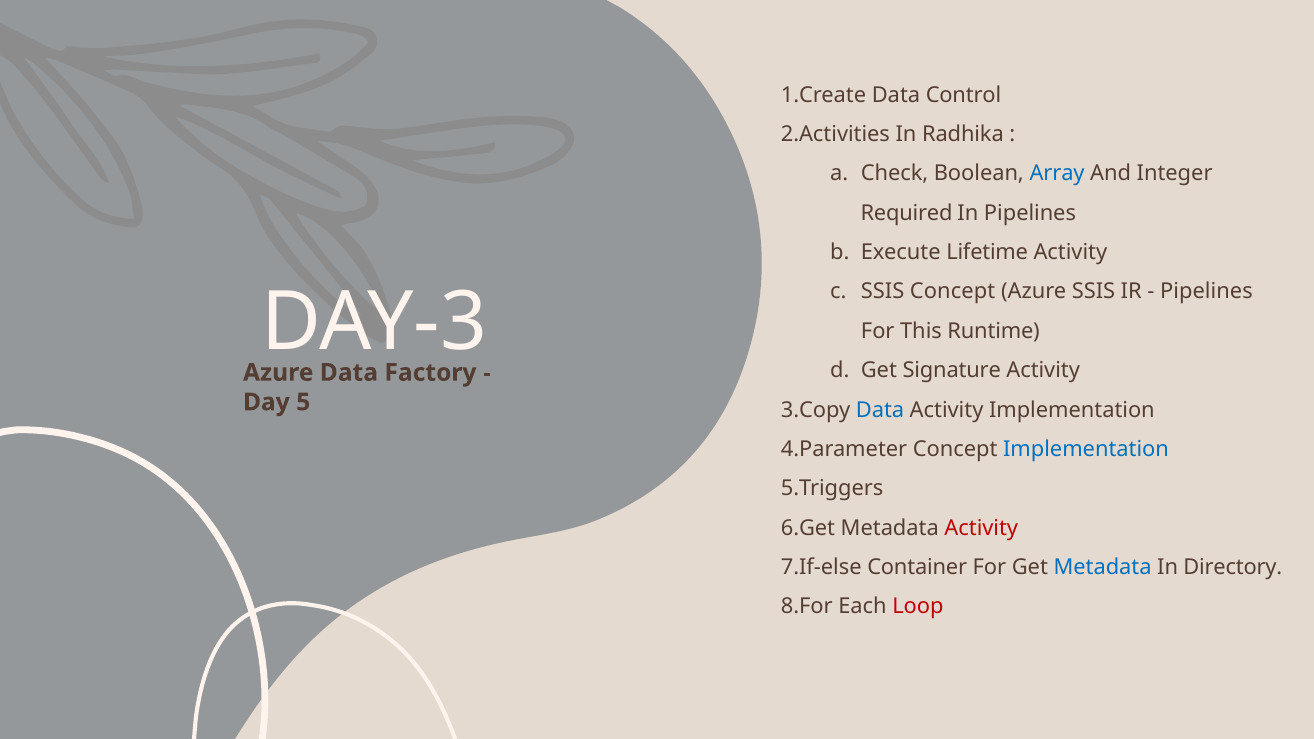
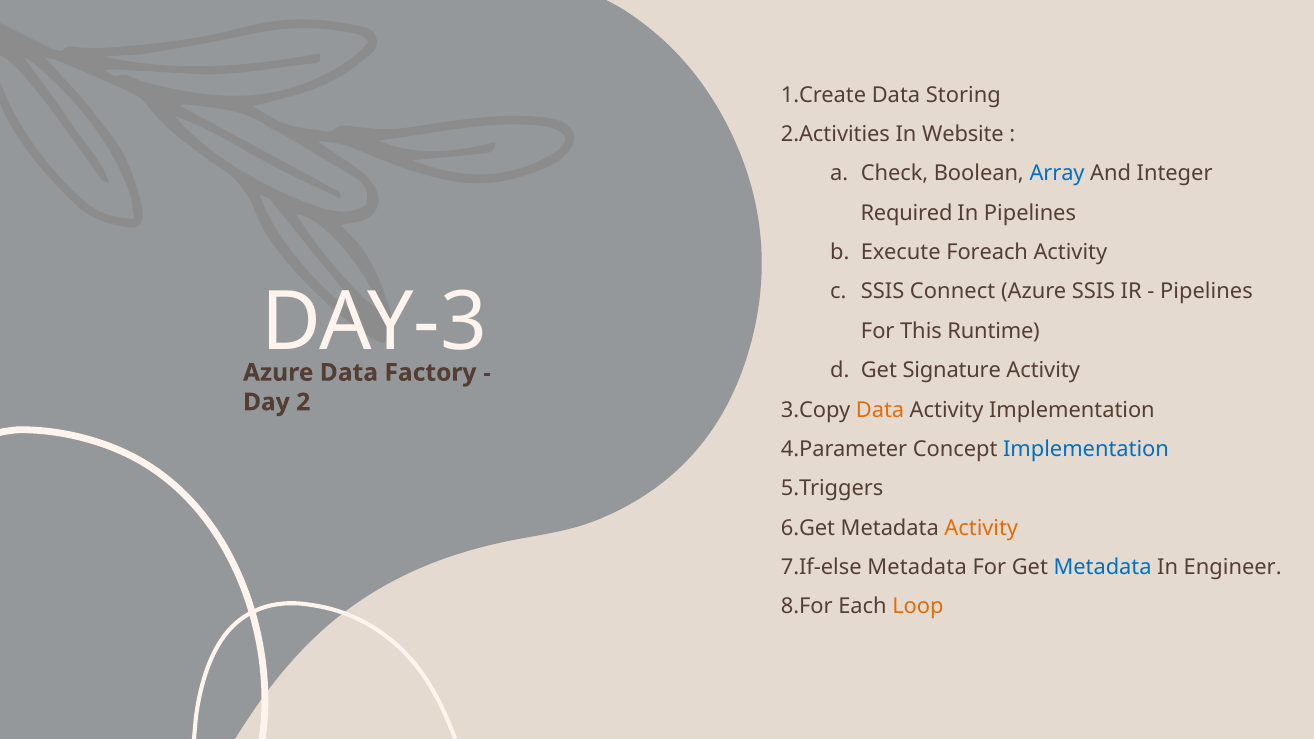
Control: Control -> Storing
Radhika: Radhika -> Website
Lifetime: Lifetime -> Foreach
SSIS Concept: Concept -> Connect
5: 5 -> 2
Data at (880, 410) colour: blue -> orange
Activity at (981, 528) colour: red -> orange
Container at (917, 567): Container -> Metadata
Directory: Directory -> Engineer
Loop colour: red -> orange
